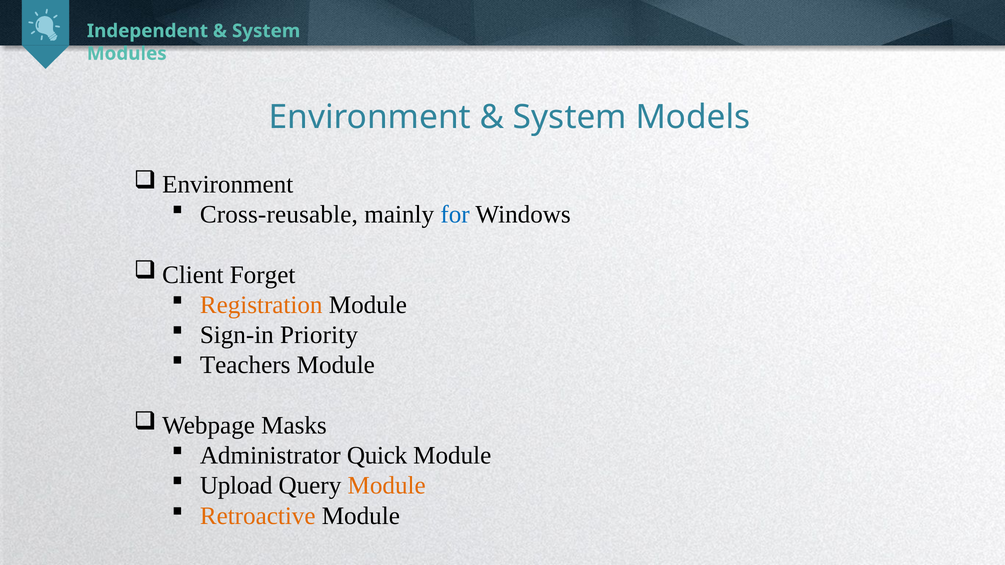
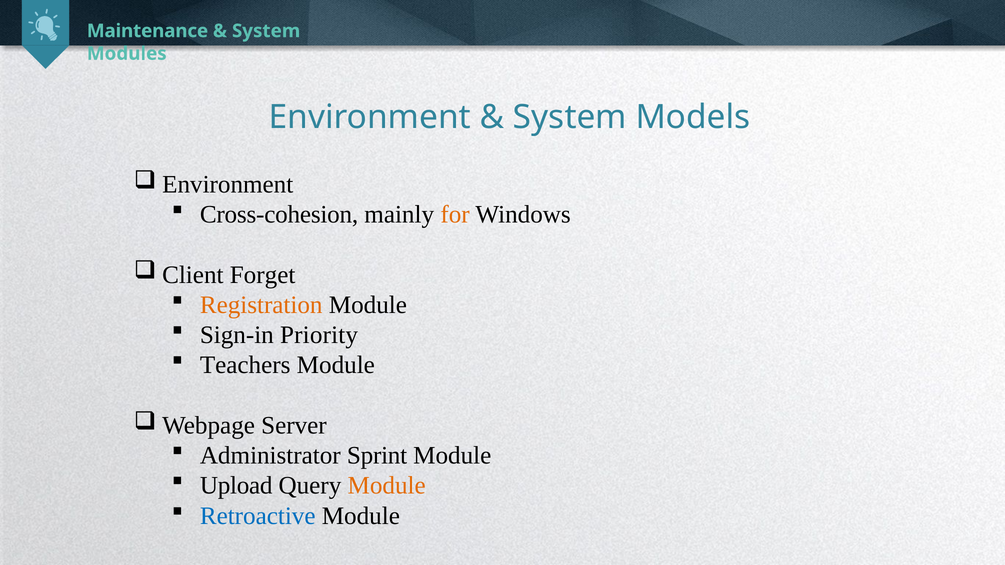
Independent: Independent -> Maintenance
Cross-reusable: Cross-reusable -> Cross-cohesion
for colour: blue -> orange
Masks: Masks -> Server
Quick: Quick -> Sprint
Retroactive colour: orange -> blue
